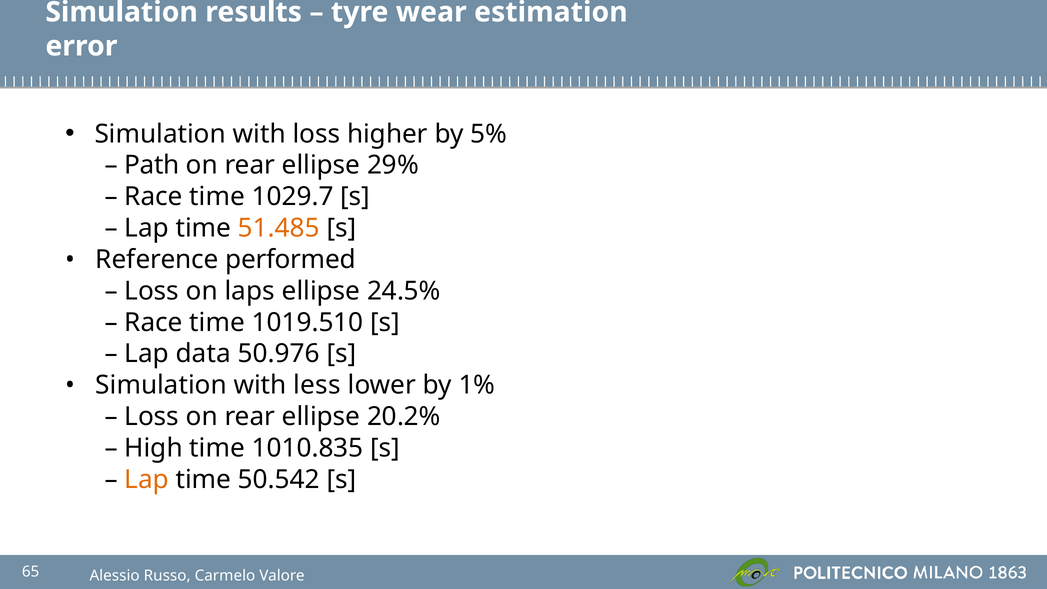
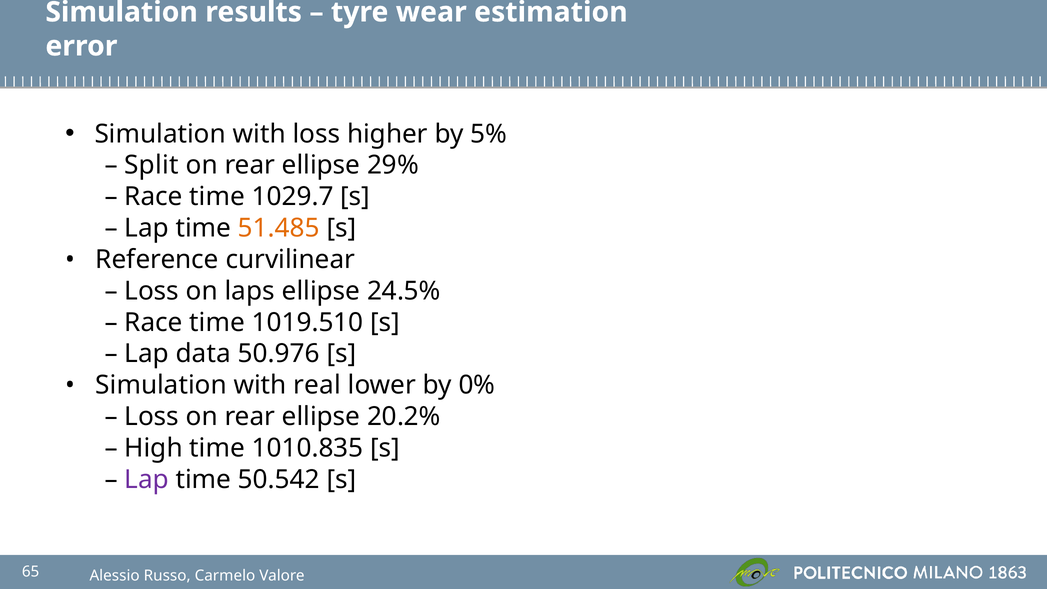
Path: Path -> Split
performed: performed -> curvilinear
less: less -> real
1%: 1% -> 0%
Lap at (147, 479) colour: orange -> purple
